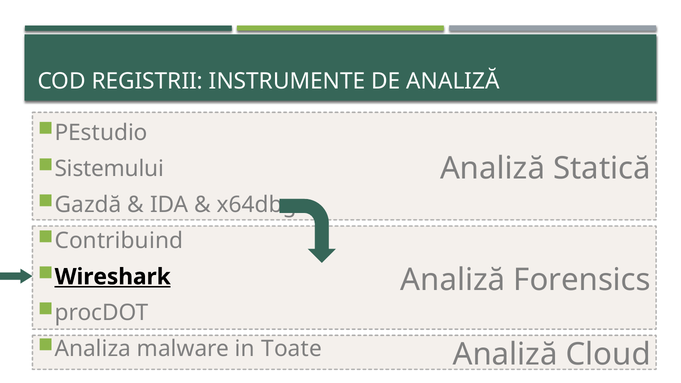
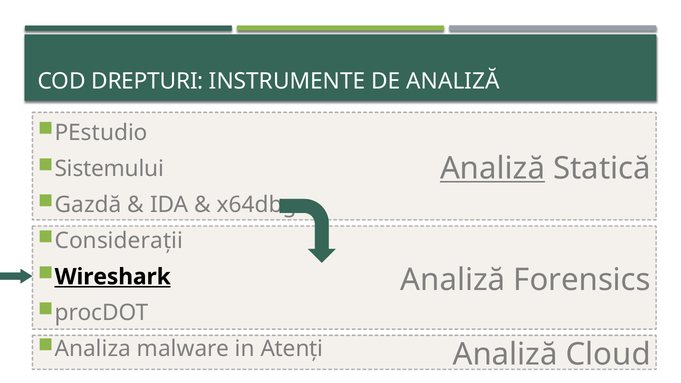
REGISTRII: REGISTRII -> DREPTURI
Analiză at (493, 168) underline: none -> present
Contribuind: Contribuind -> Considerații
Toate: Toate -> Atenți
